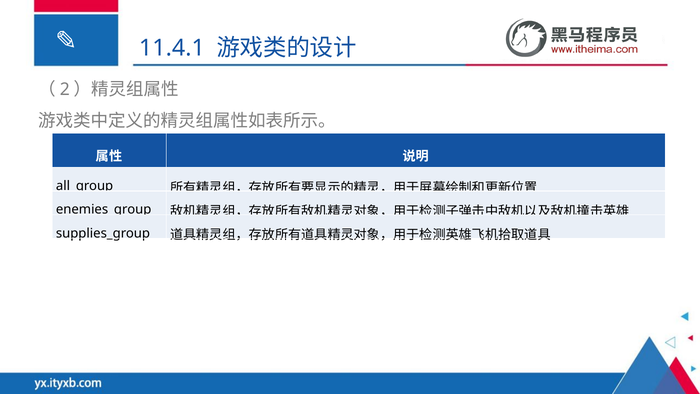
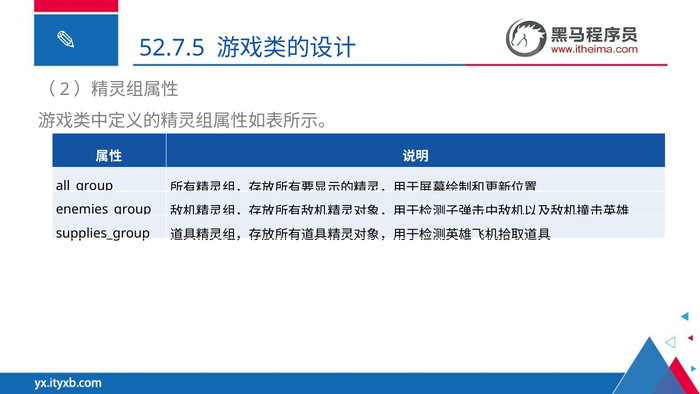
11.4.1: 11.4.1 -> 52.7.5
